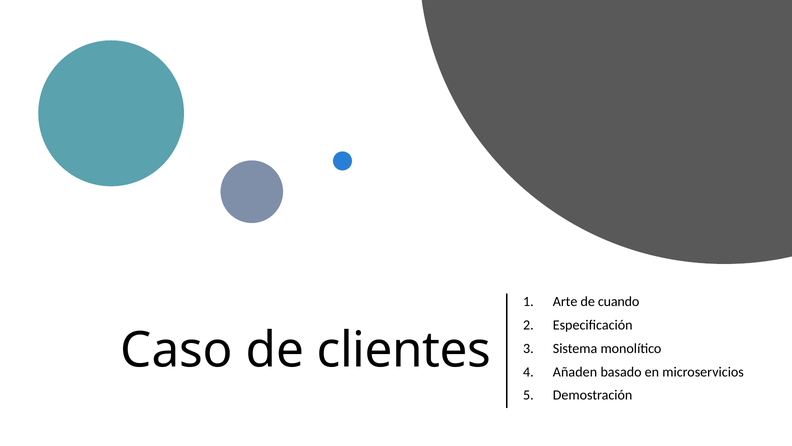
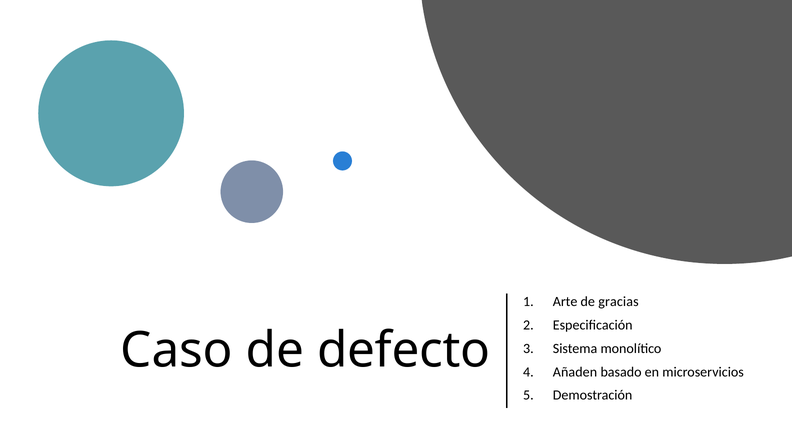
cuando: cuando -> gracias
clientes: clientes -> defecto
